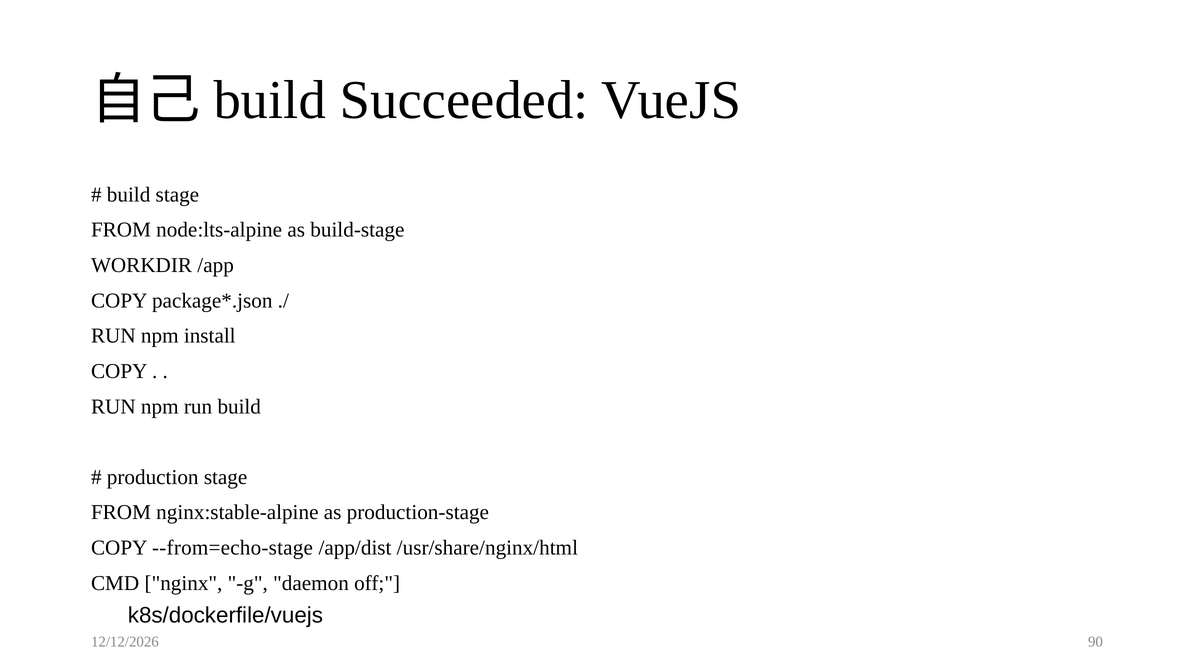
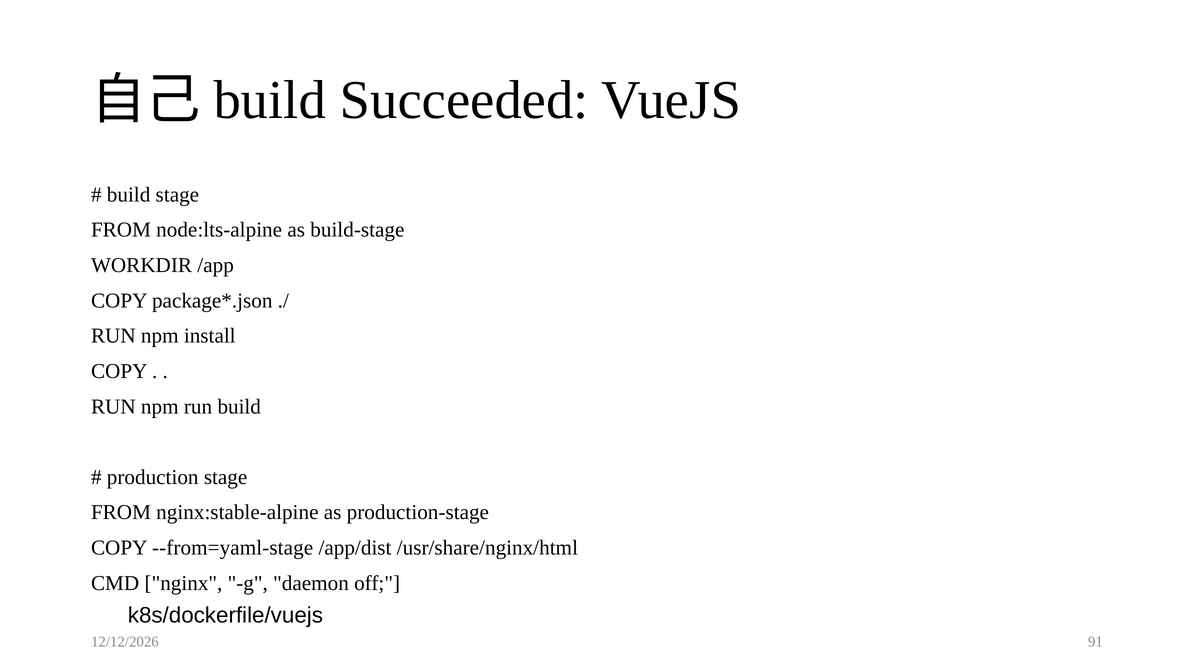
--from=echo-stage: --from=echo-stage -> --from=yaml-stage
90: 90 -> 91
